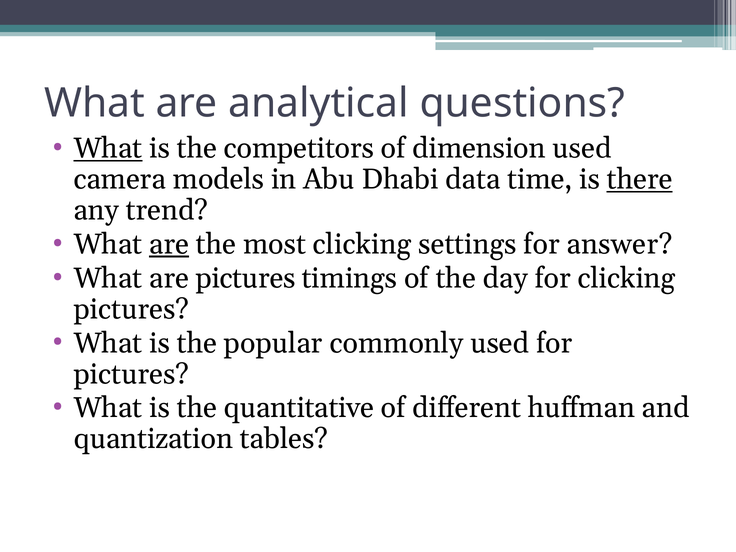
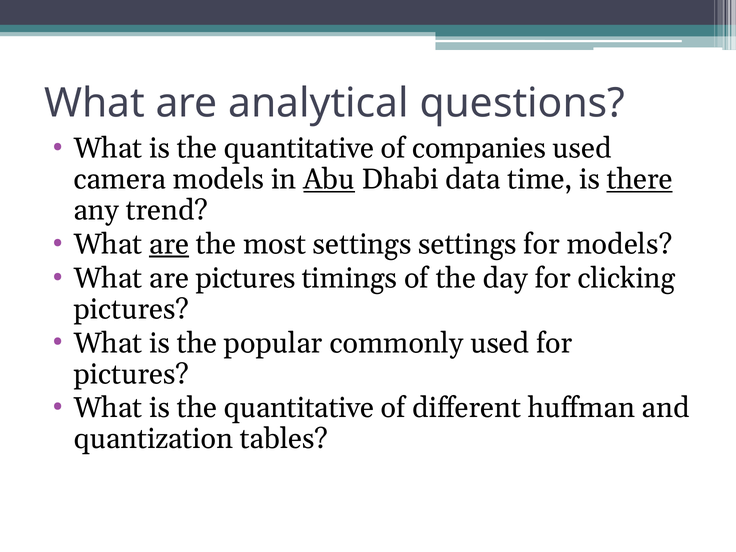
What at (108, 148) underline: present -> none
competitors at (299, 148): competitors -> quantitative
dimension: dimension -> companies
Abu underline: none -> present
most clicking: clicking -> settings
for answer: answer -> models
